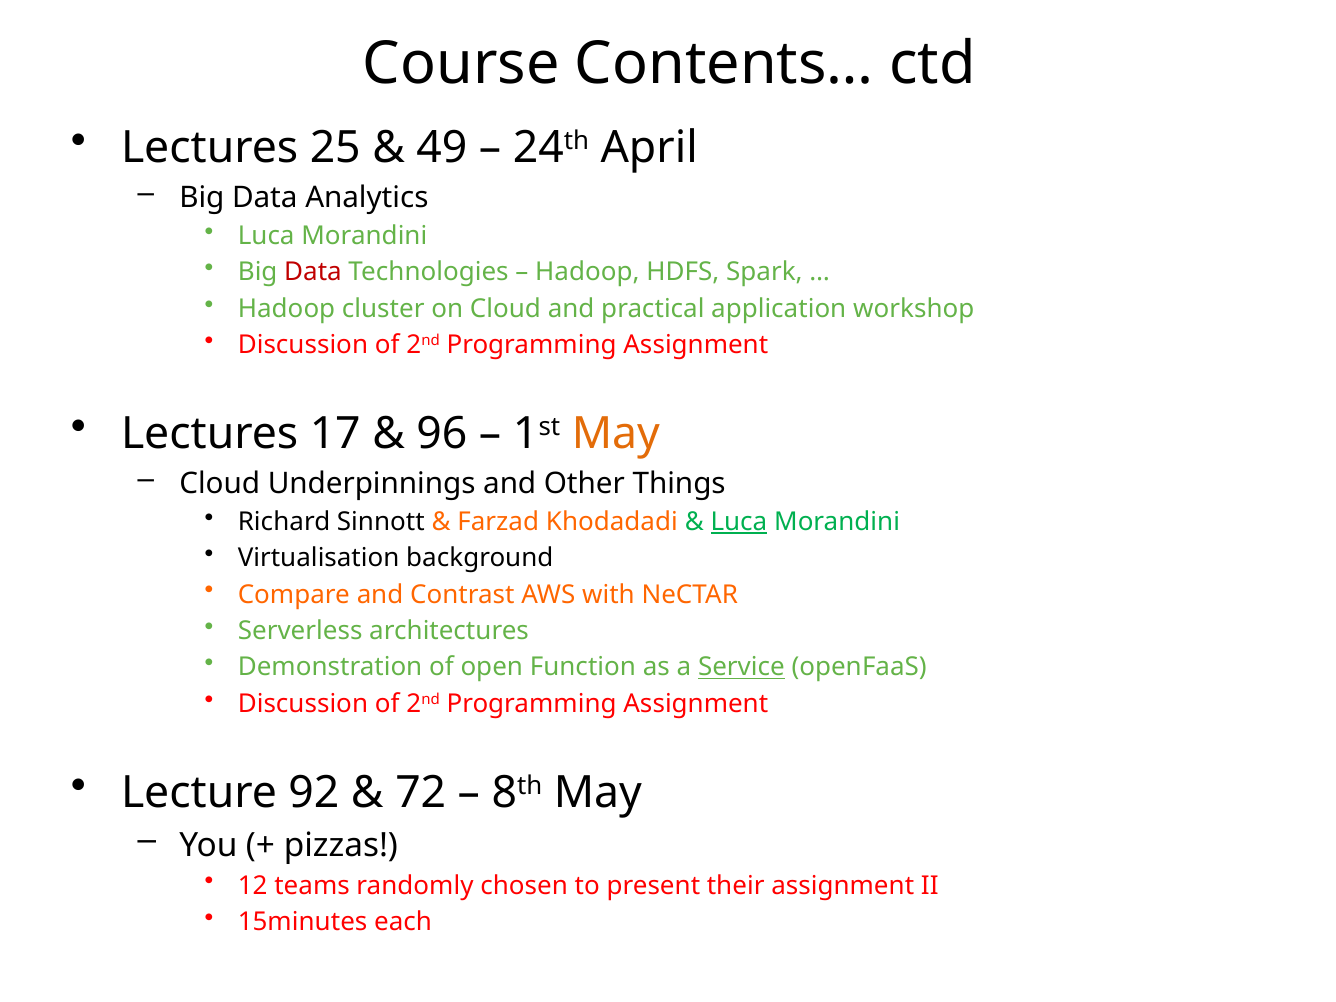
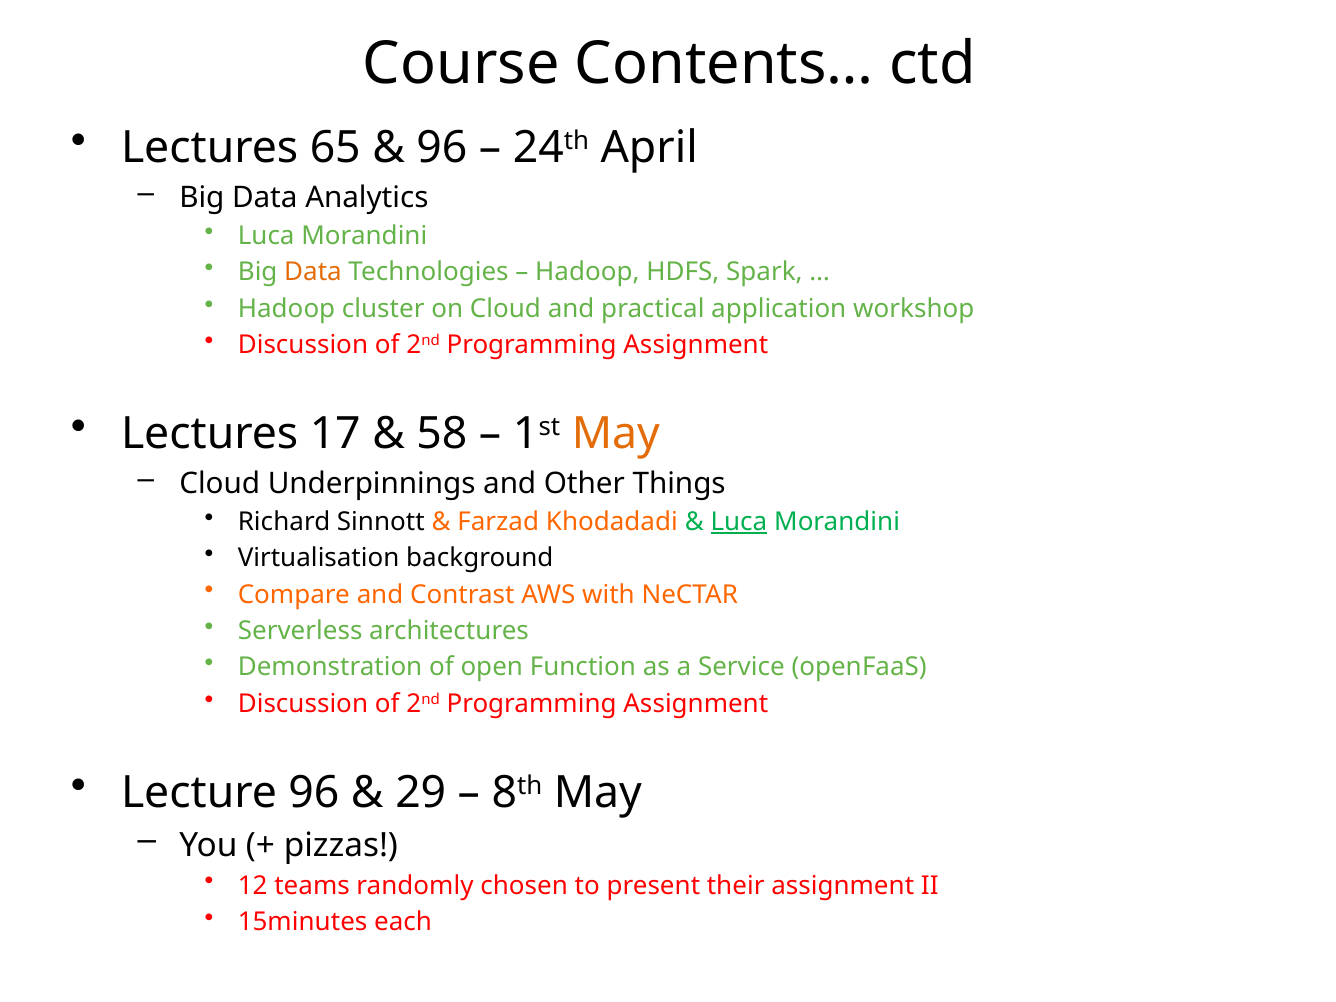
25: 25 -> 65
49 at (442, 148): 49 -> 96
Data at (313, 272) colour: red -> orange
96: 96 -> 58
Service underline: present -> none
Lecture 92: 92 -> 96
72: 72 -> 29
